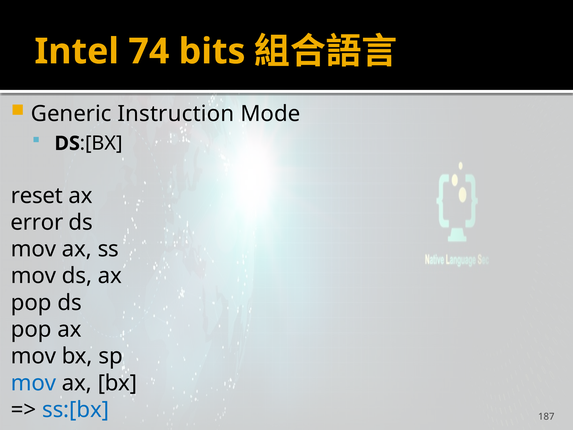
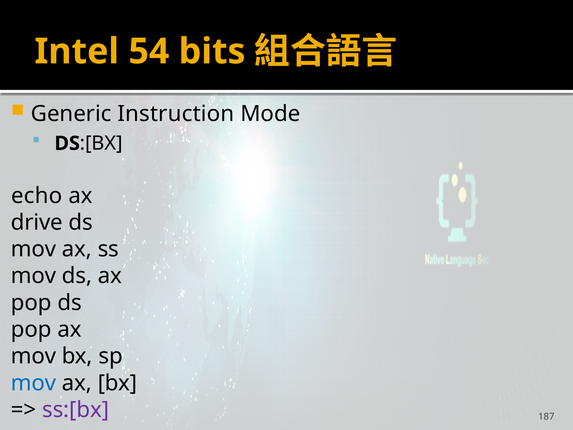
74: 74 -> 54
reset: reset -> echo
error: error -> drive
ss:[bx colour: blue -> purple
